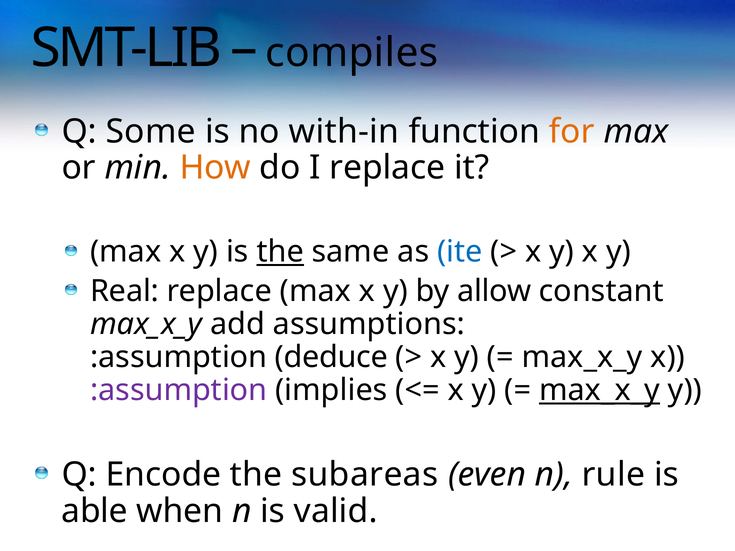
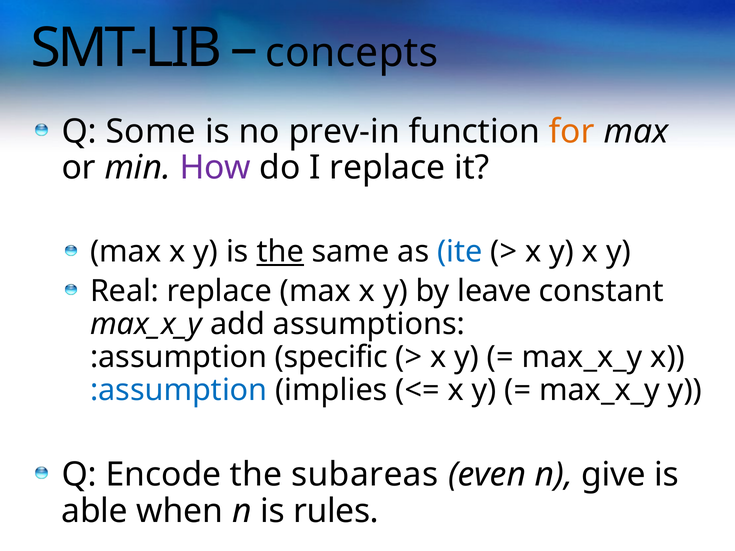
compiles: compiles -> concepts
with-in: with-in -> prev-in
How colour: orange -> purple
allow: allow -> leave
deduce: deduce -> specific
:assumption at (179, 390) colour: purple -> blue
max_x_y at (600, 390) underline: present -> none
rule: rule -> give
valid: valid -> rules
